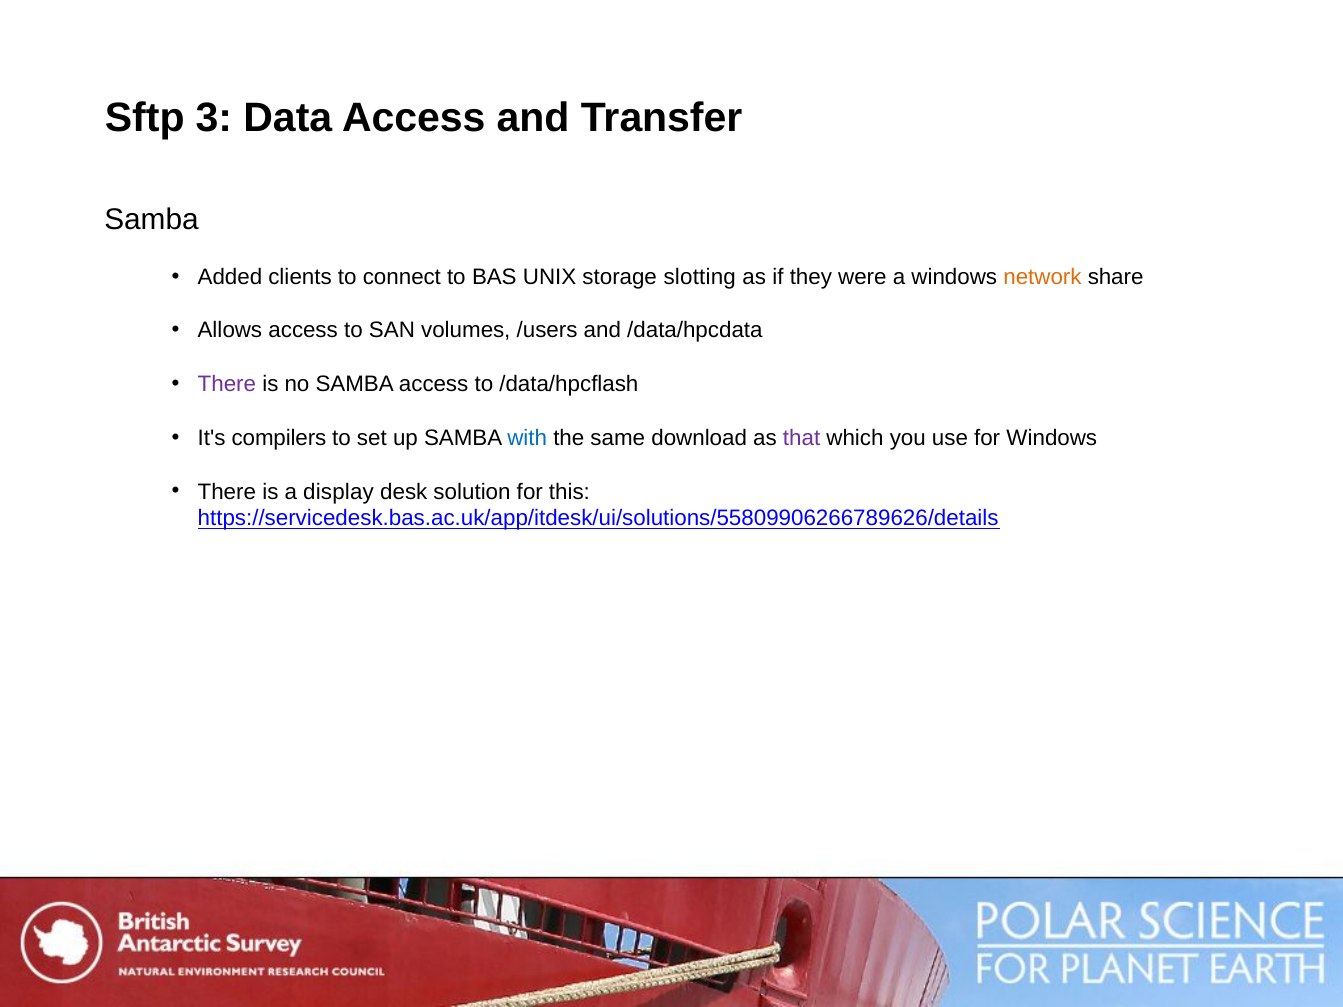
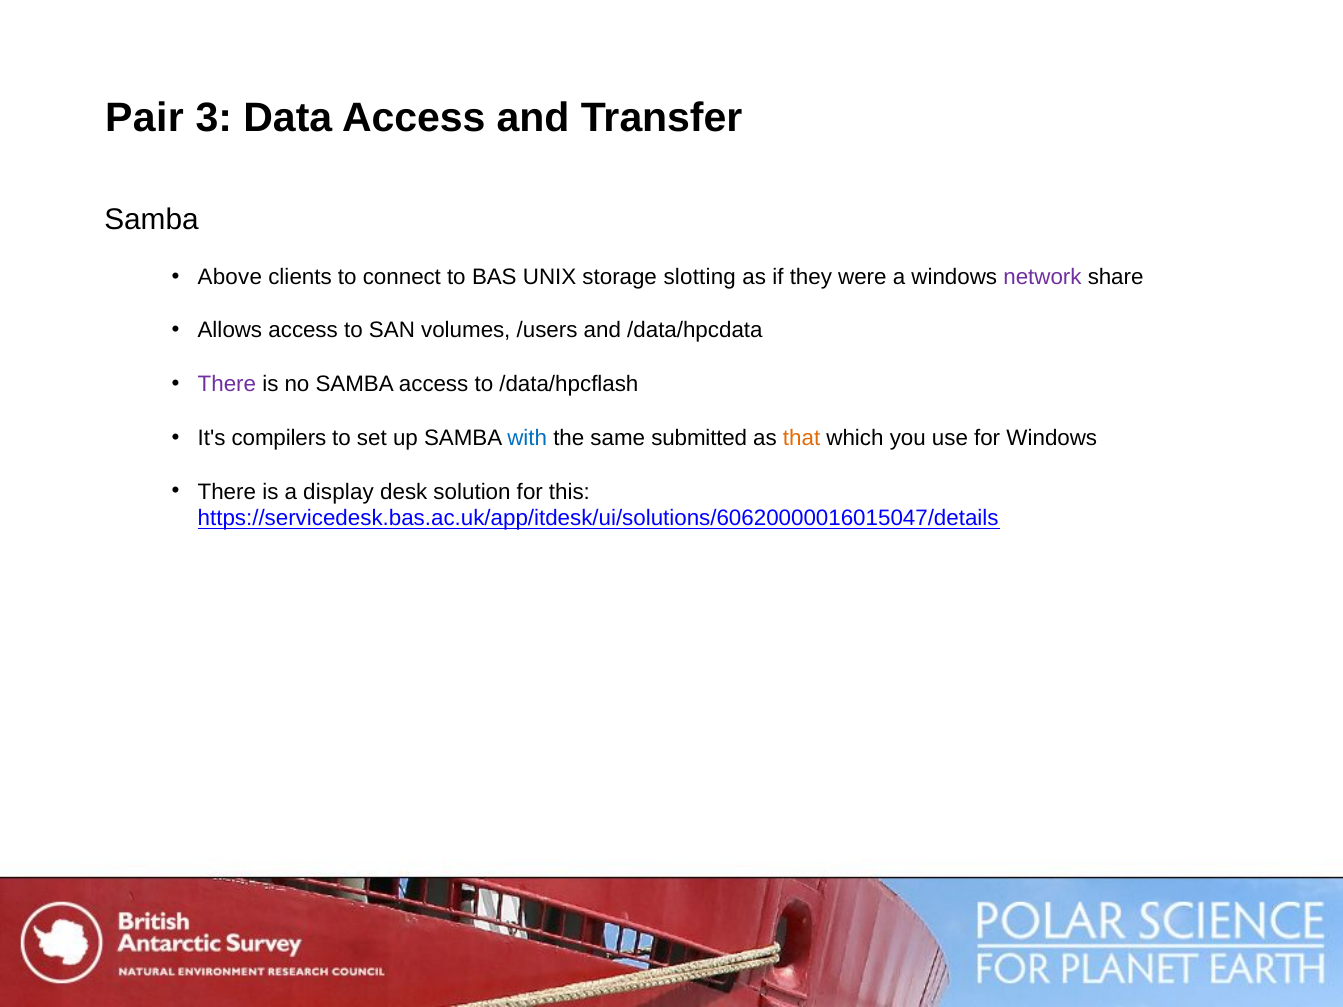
Sftp: Sftp -> Pair
Added: Added -> Above
network colour: orange -> purple
download: download -> submitted
that colour: purple -> orange
https://servicedesk.bas.ac.uk/app/itdesk/ui/solutions/55809906266789626/details: https://servicedesk.bas.ac.uk/app/itdesk/ui/solutions/55809906266789626/details -> https://servicedesk.bas.ac.uk/app/itdesk/ui/solutions/60620000016015047/details
